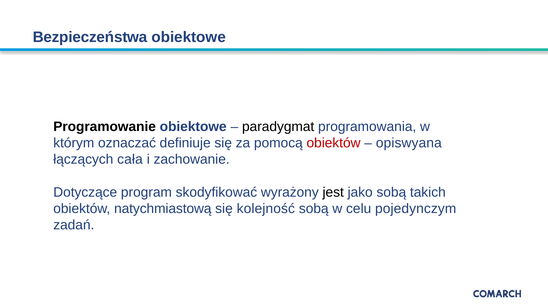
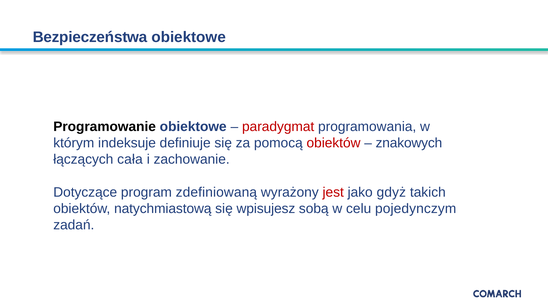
paradygmat colour: black -> red
oznaczać: oznaczać -> indeksuje
opiswyana: opiswyana -> znakowych
skodyfikować: skodyfikować -> zdefiniowaną
jest colour: black -> red
jako sobą: sobą -> gdyż
kolejność: kolejność -> wpisujesz
